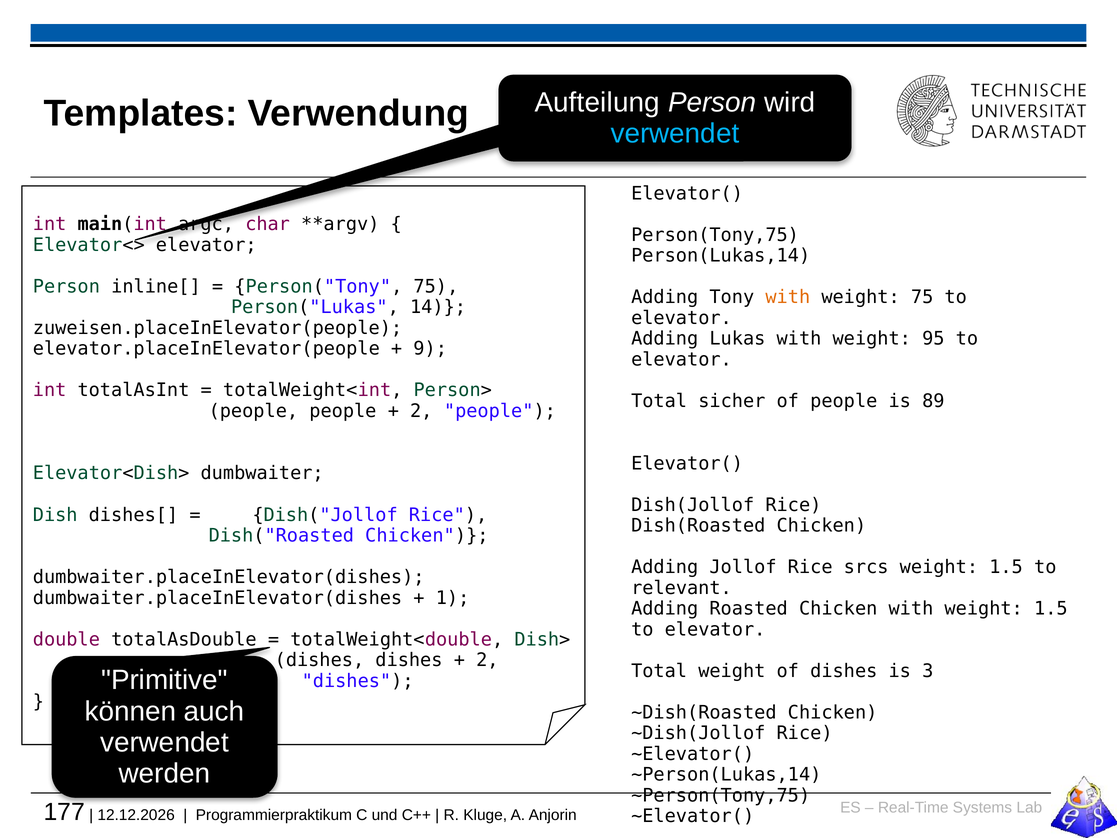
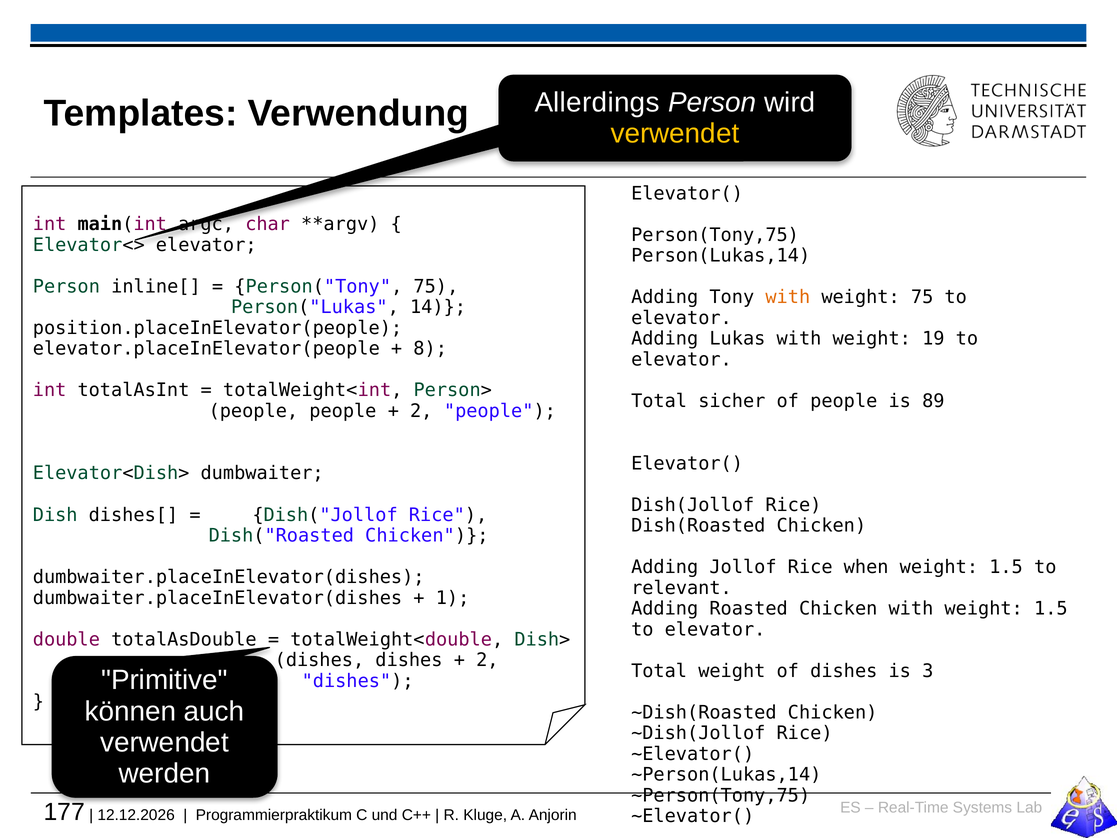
Aufteilung: Aufteilung -> Allerdings
verwendet at (675, 134) colour: light blue -> yellow
zuweisen.placeInElevator(people: zuweisen.placeInElevator(people -> position.placeInElevator(people
95: 95 -> 19
9: 9 -> 8
srcs: srcs -> when
